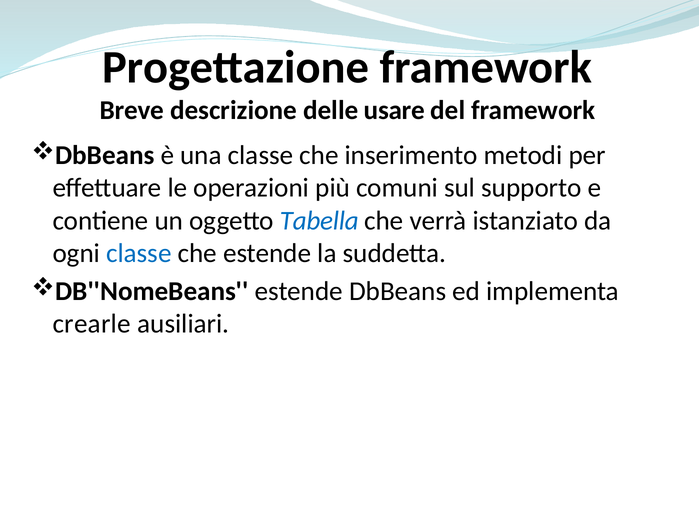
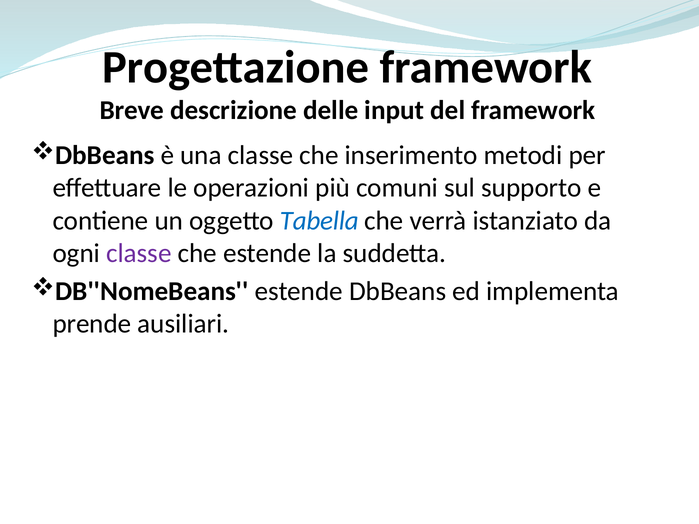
usare: usare -> input
classe at (139, 253) colour: blue -> purple
crearle: crearle -> prende
